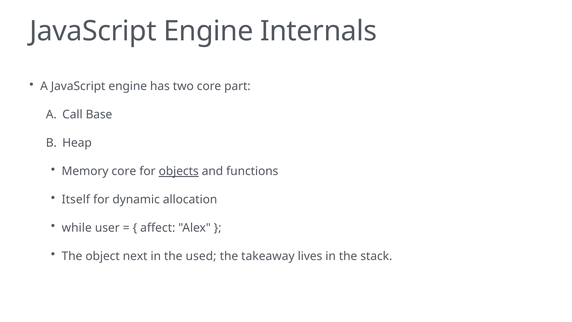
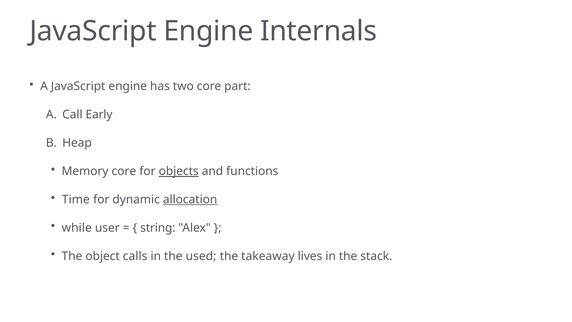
Base: Base -> Early
Itself: Itself -> Time
allocation underline: none -> present
affect: affect -> string
next: next -> calls
